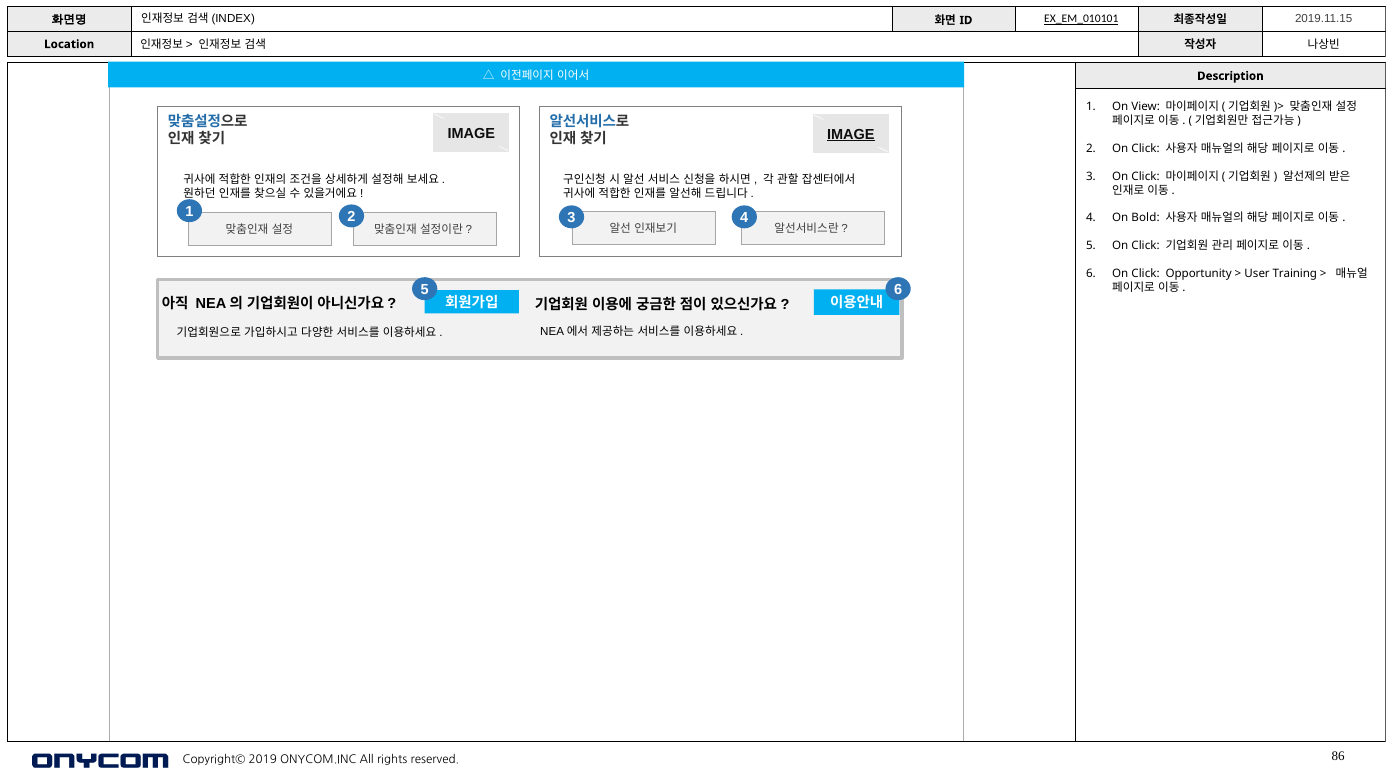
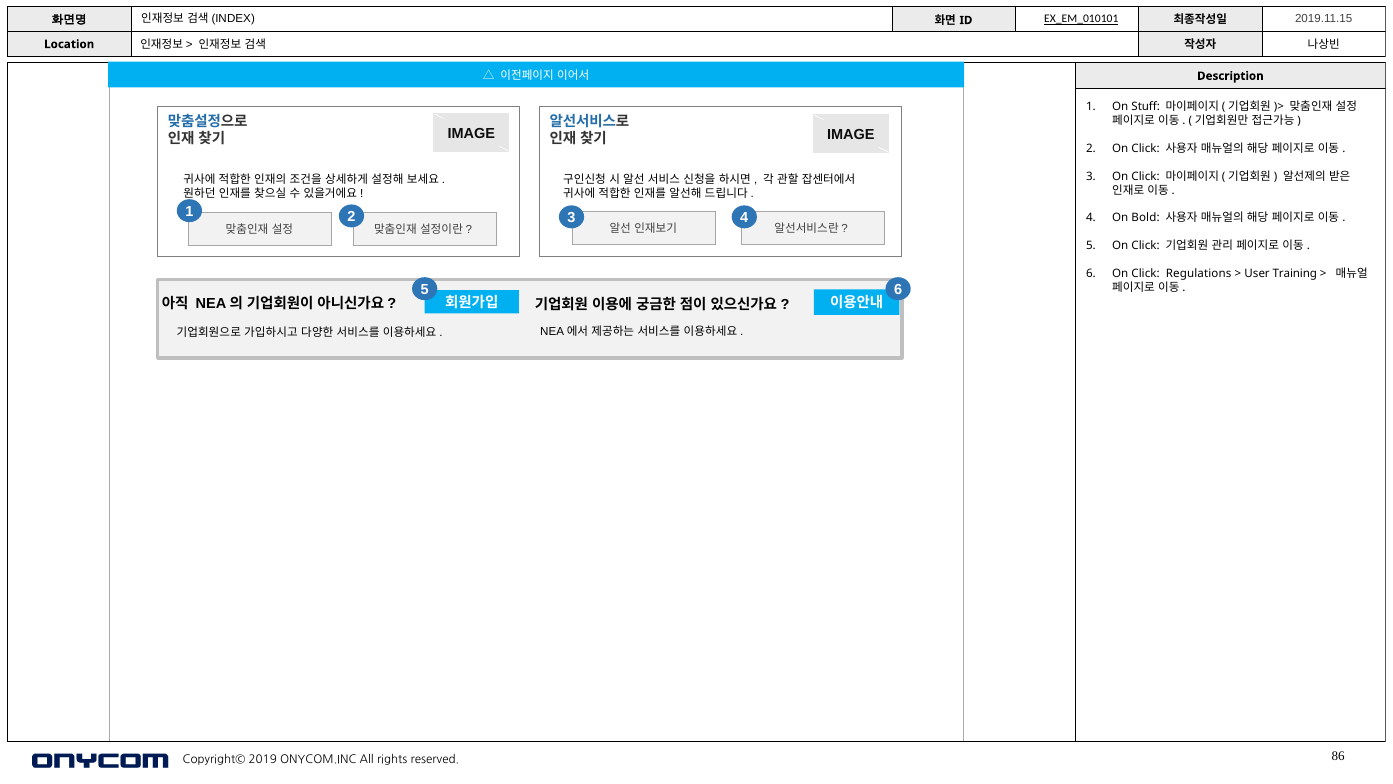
View: View -> Stuff
IMAGE at (851, 134) underline: present -> none
Opportunity: Opportunity -> Regulations
